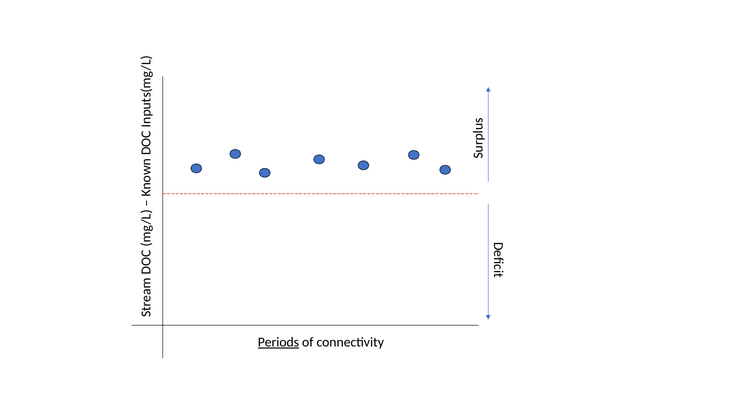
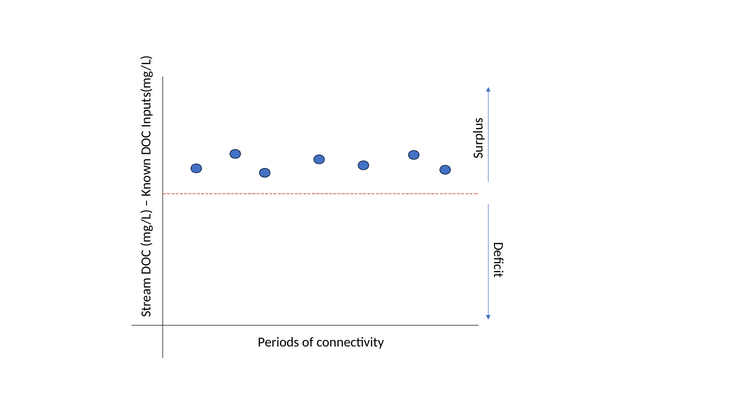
Periods underline: present -> none
